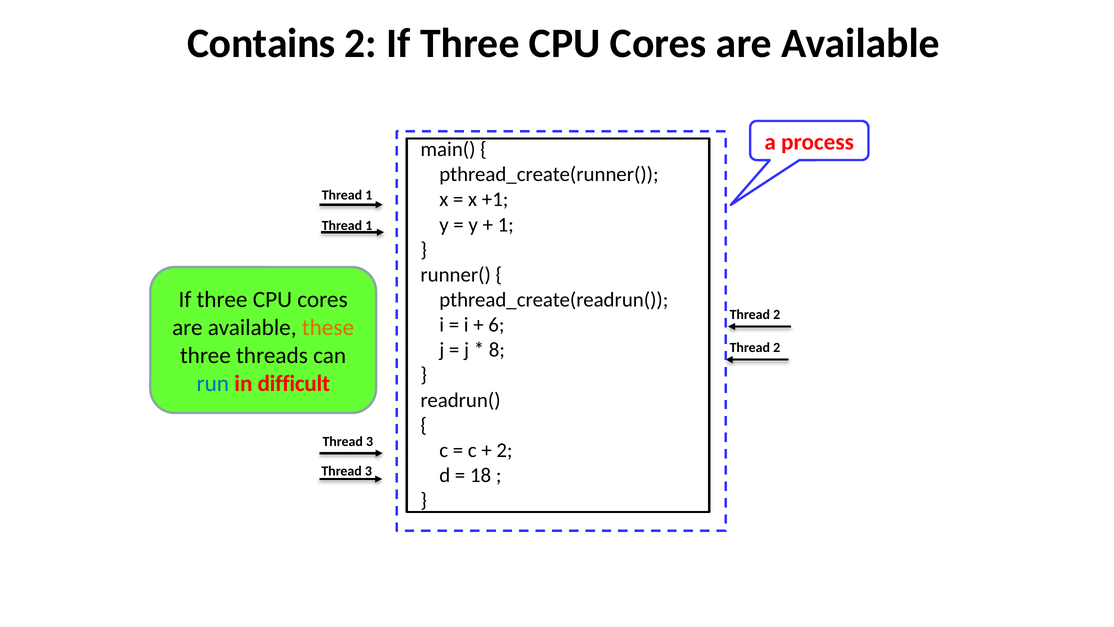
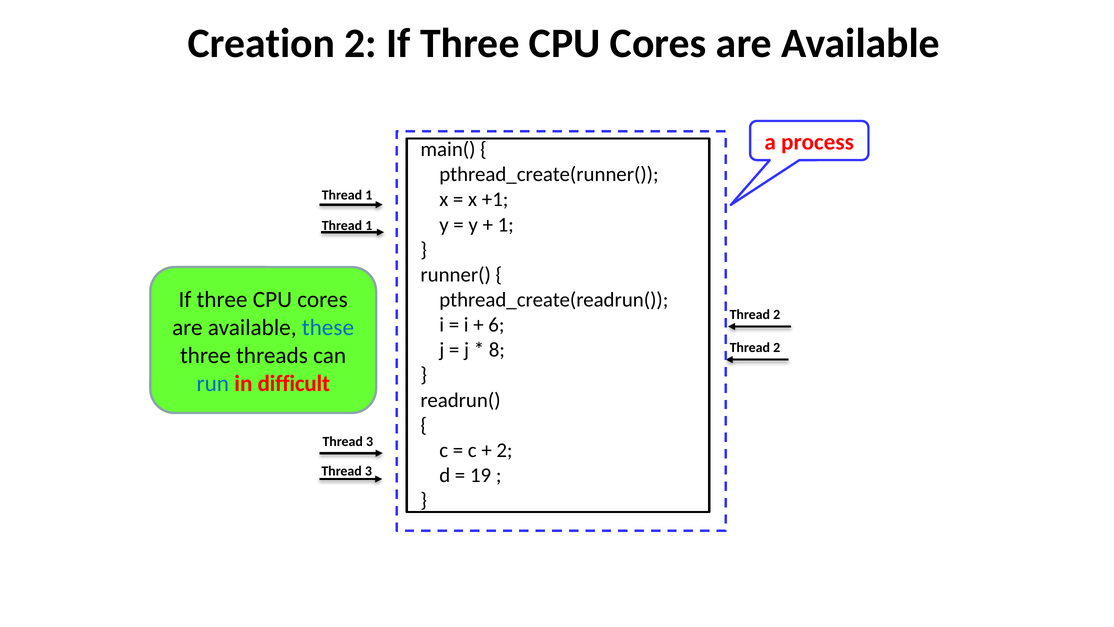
Contains: Contains -> Creation
these colour: orange -> blue
18: 18 -> 19
